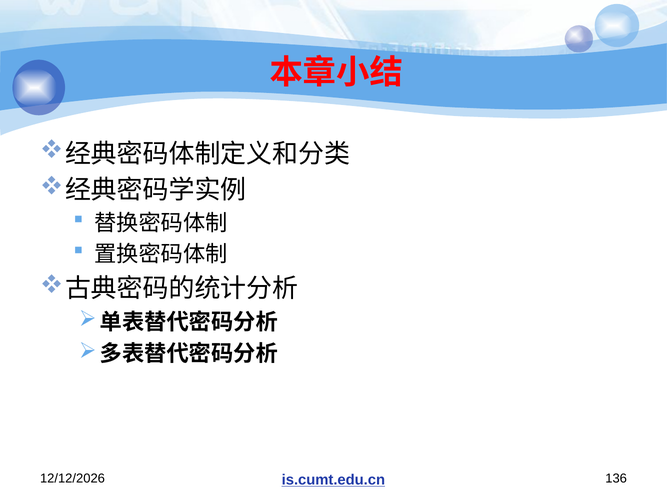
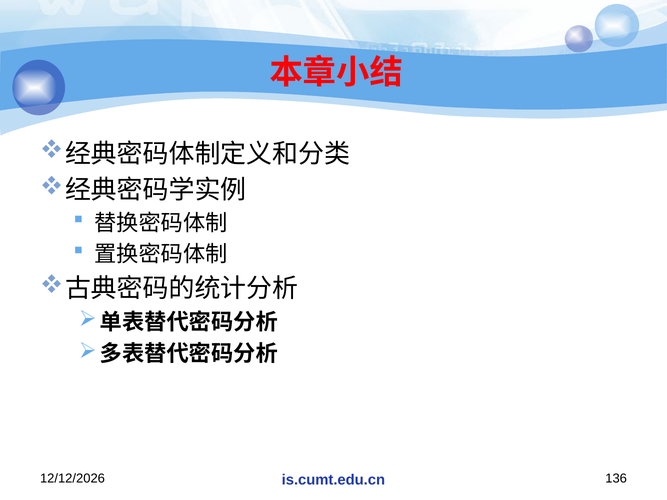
is.cumt.edu.cn underline: present -> none
